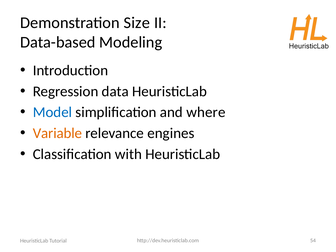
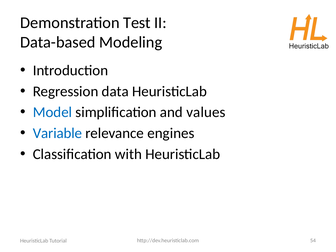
Size: Size -> Test
where: where -> values
Variable colour: orange -> blue
